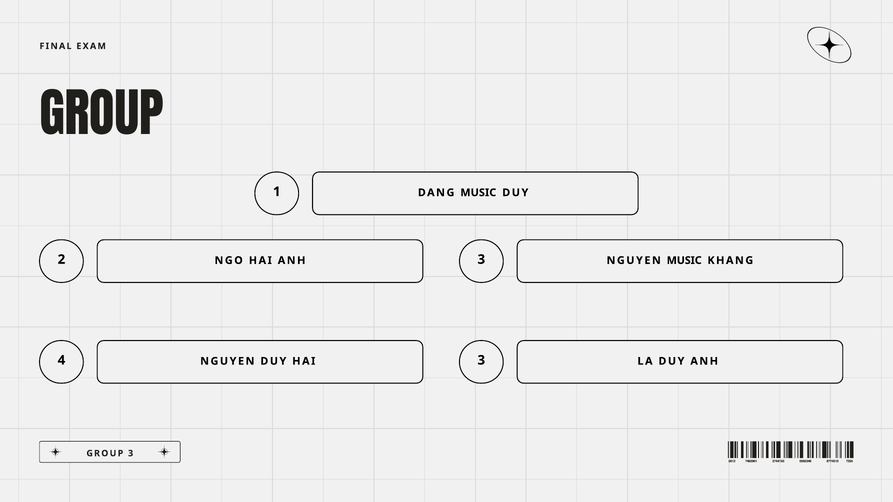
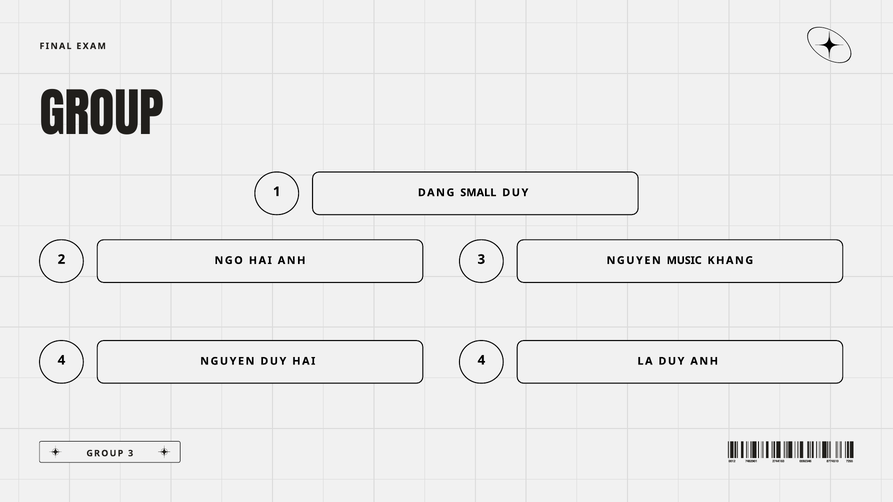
DANG MUSIC: MUSIC -> SMALL
4 3: 3 -> 4
